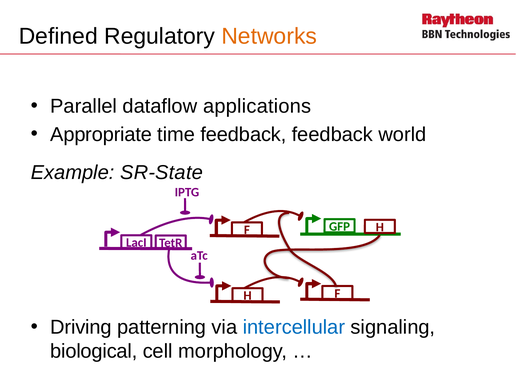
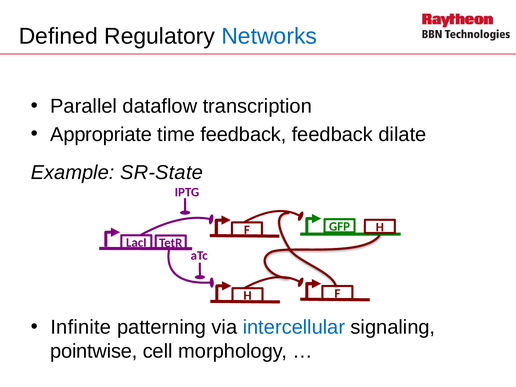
Networks colour: orange -> blue
applications: applications -> transcription
world: world -> dilate
Driving: Driving -> Infinite
biological: biological -> pointwise
